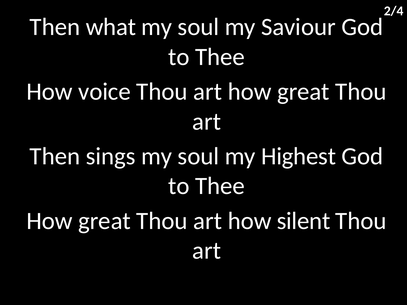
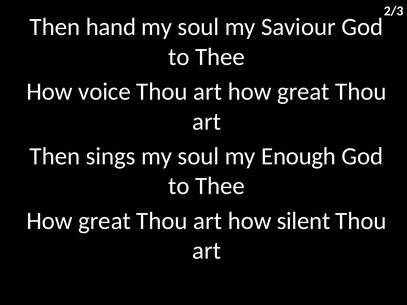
2/4: 2/4 -> 2/3
what: what -> hand
Highest: Highest -> Enough
